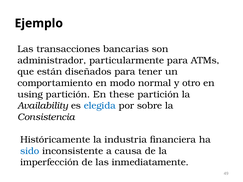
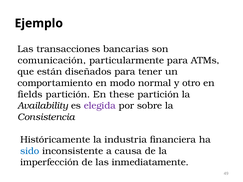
administrador: administrador -> comunicación
using: using -> fields
elegida colour: blue -> purple
